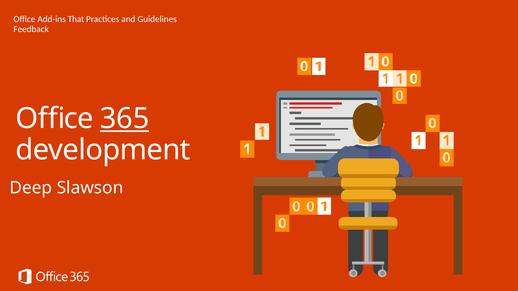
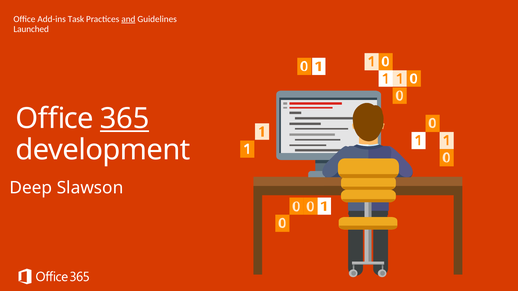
That: That -> Task
and underline: none -> present
Feedback: Feedback -> Launched
